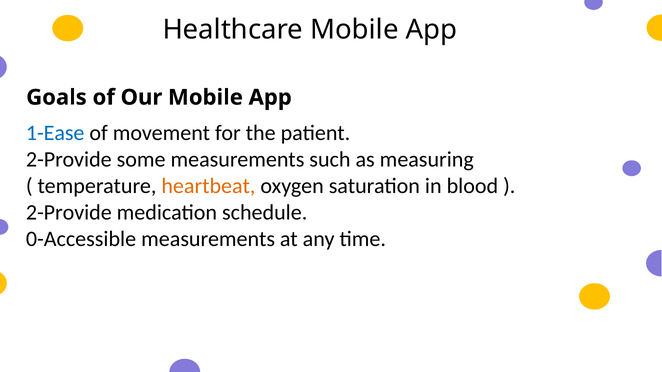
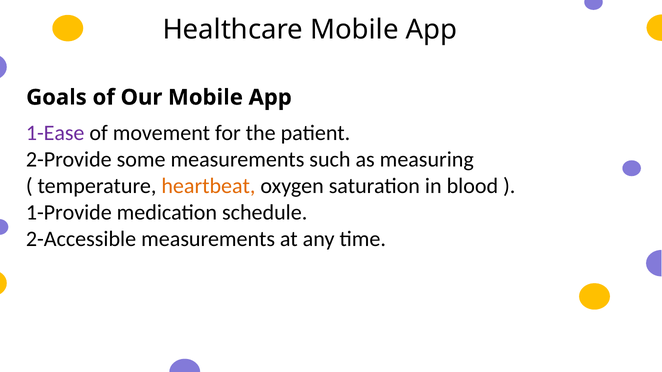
1-Ease colour: blue -> purple
2-Provide at (69, 213): 2-Provide -> 1-Provide
0-Accessible: 0-Accessible -> 2-Accessible
